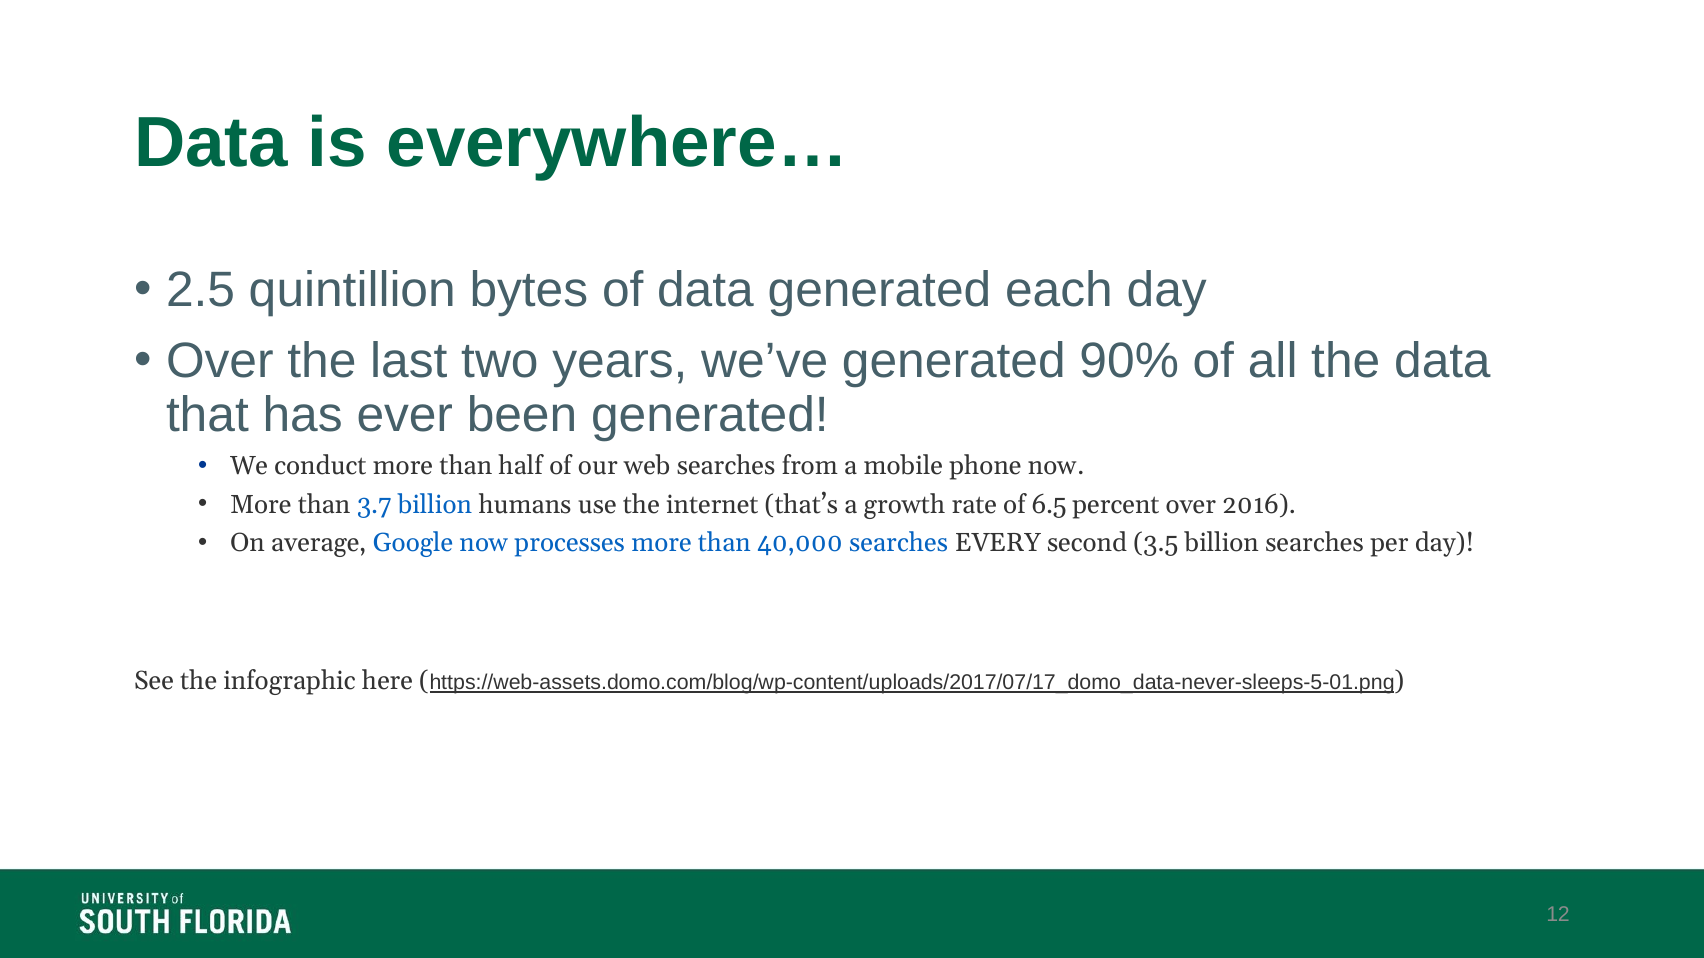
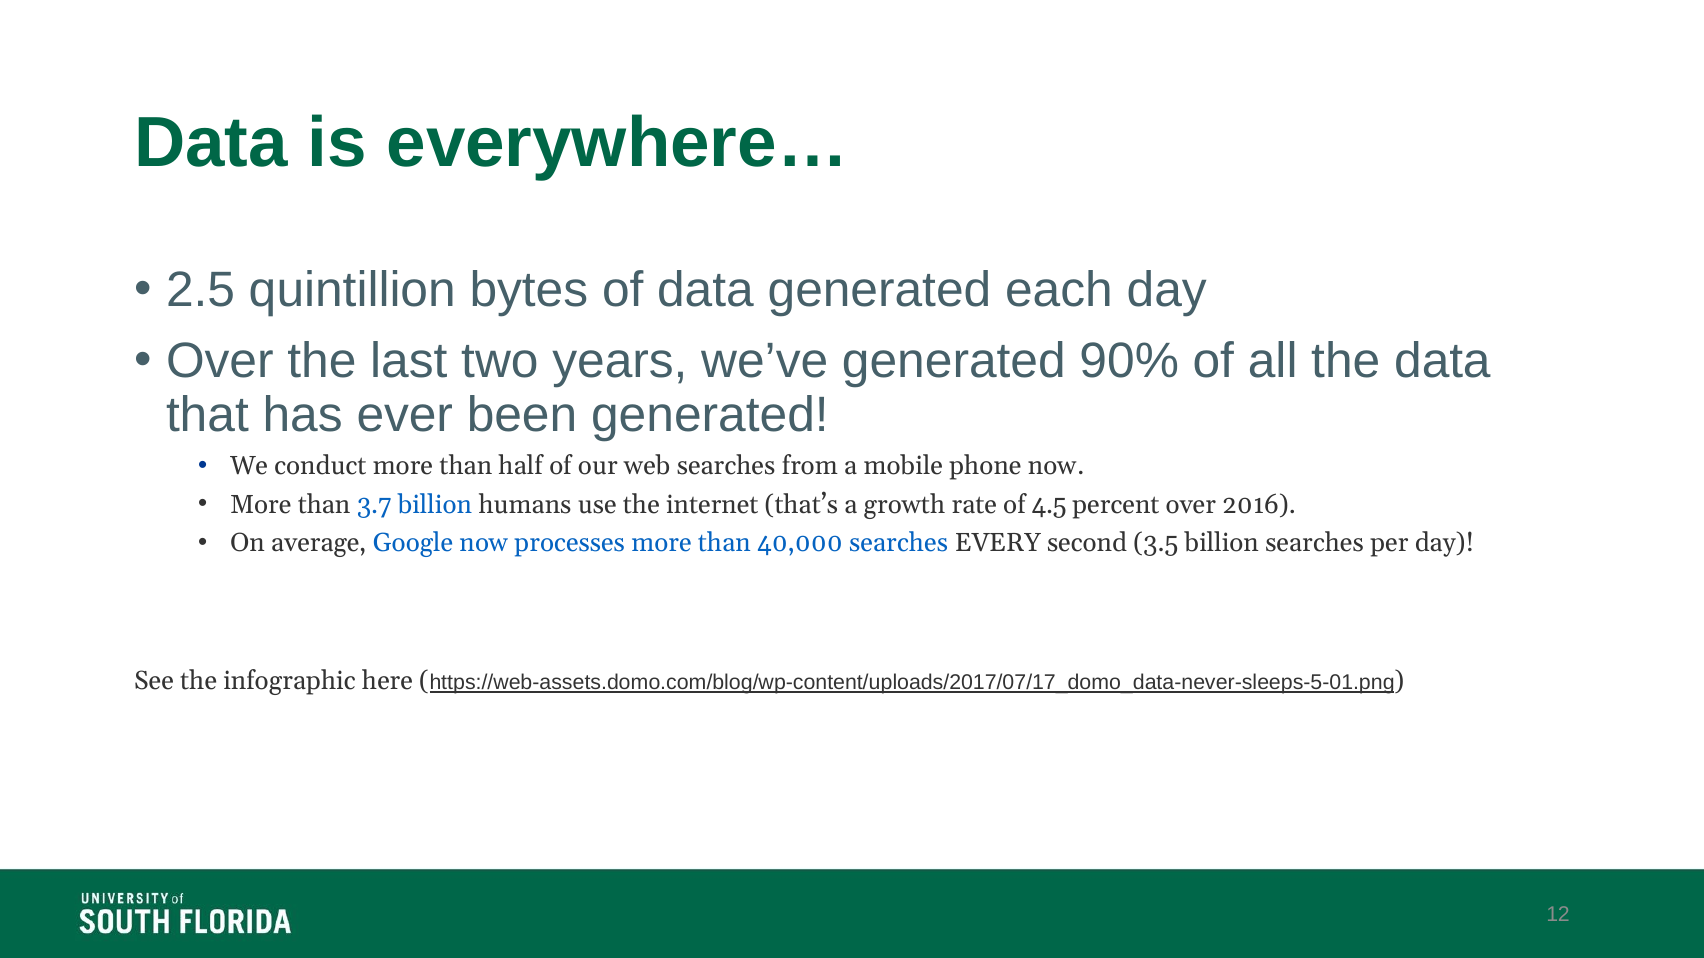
6.5: 6.5 -> 4.5
